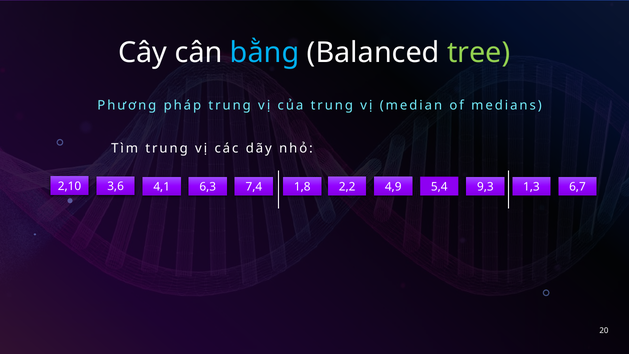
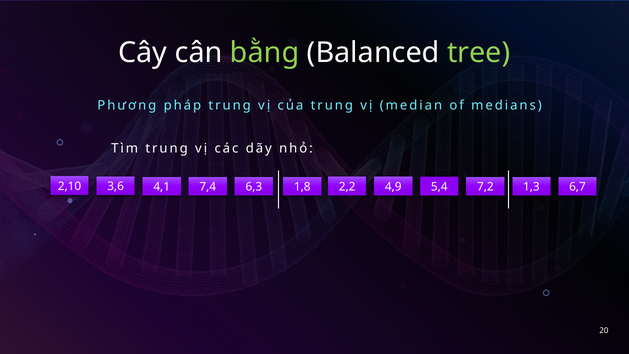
bằng colour: light blue -> light green
9,3: 9,3 -> 7,2
6,3: 6,3 -> 7,4
7,4: 7,4 -> 6,3
